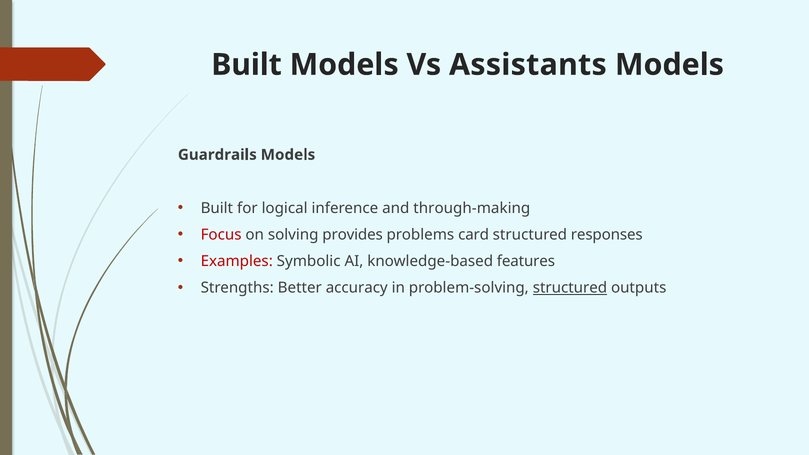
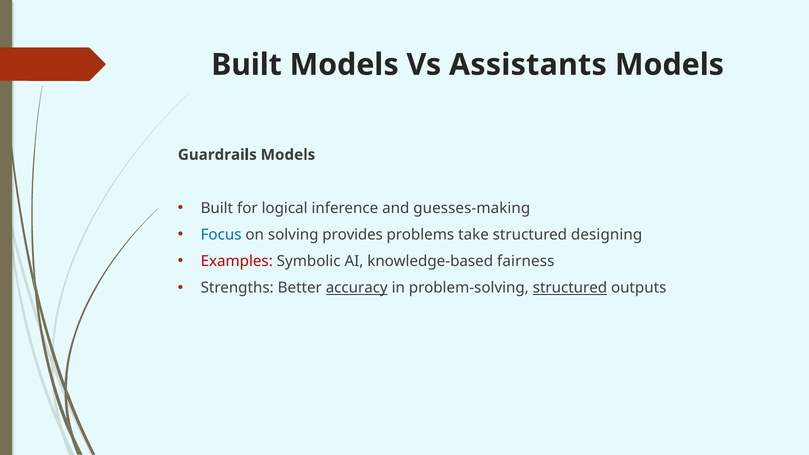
through-making: through-making -> guesses-making
Focus colour: red -> blue
card: card -> take
responses: responses -> designing
features: features -> fairness
accuracy underline: none -> present
